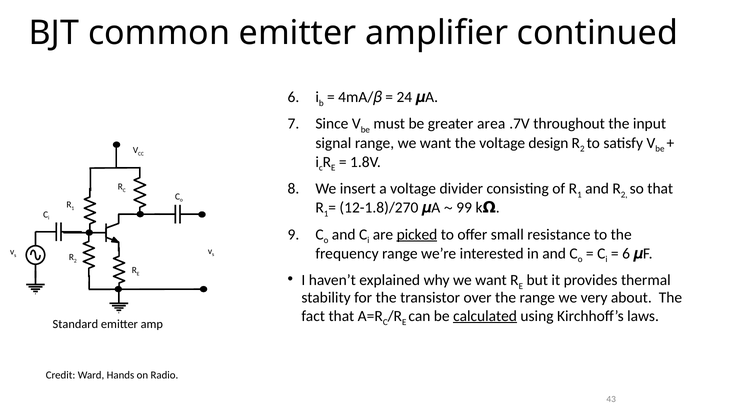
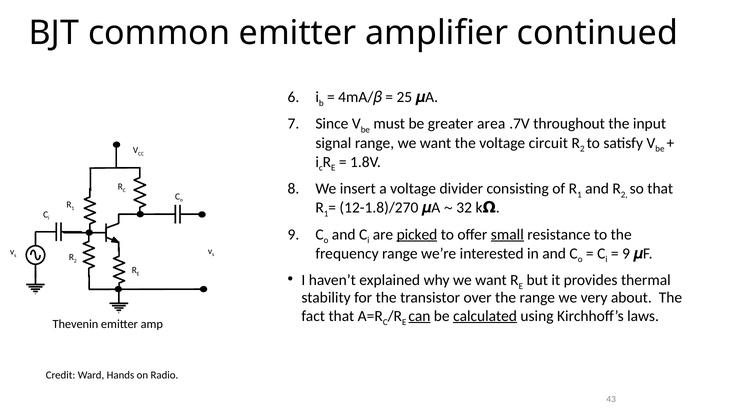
24: 24 -> 25
design: design -> circuit
99: 99 -> 32
small underline: none -> present
6 at (626, 253): 6 -> 9
can underline: none -> present
Standard: Standard -> Thevenin
